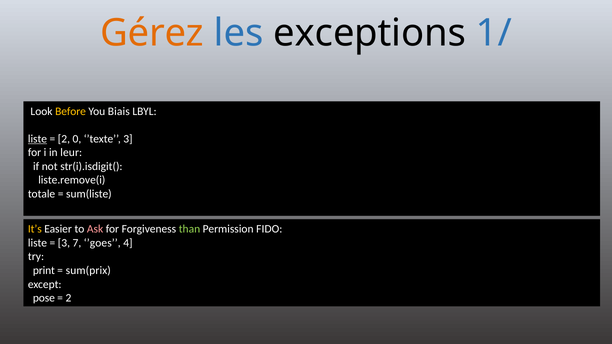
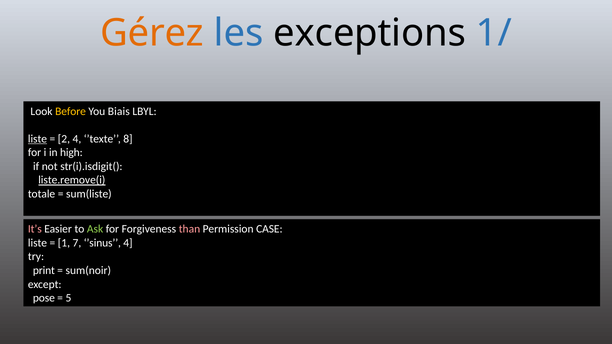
2 0: 0 -> 4
’texte 3: 3 -> 8
leur: leur -> high
liste.remove(i underline: none -> present
It’s colour: yellow -> pink
Ask colour: pink -> light green
than colour: light green -> pink
FIDO: FIDO -> CASE
3 at (64, 243): 3 -> 1
’goes: ’goes -> ’sinus
sum(prix: sum(prix -> sum(noir
2 at (68, 298): 2 -> 5
